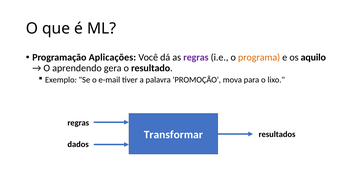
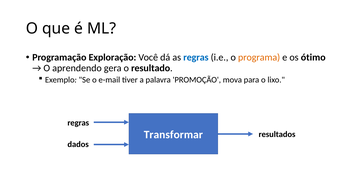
Aplicações: Aplicações -> Exploração
regras at (196, 57) colour: purple -> blue
aquilo: aquilo -> ótimo
